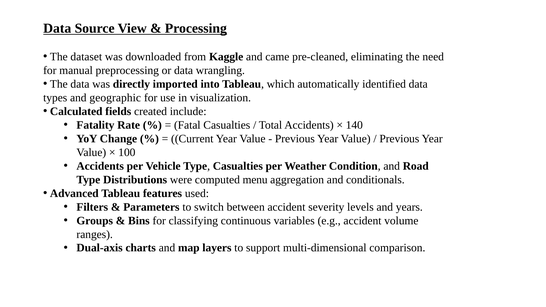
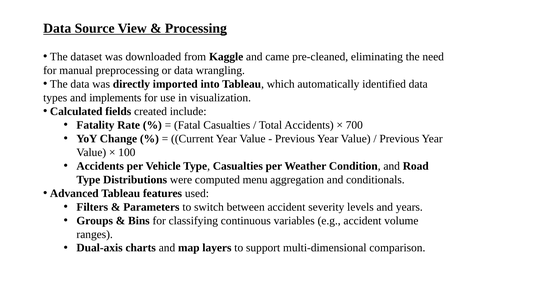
geographic: geographic -> implements
140: 140 -> 700
